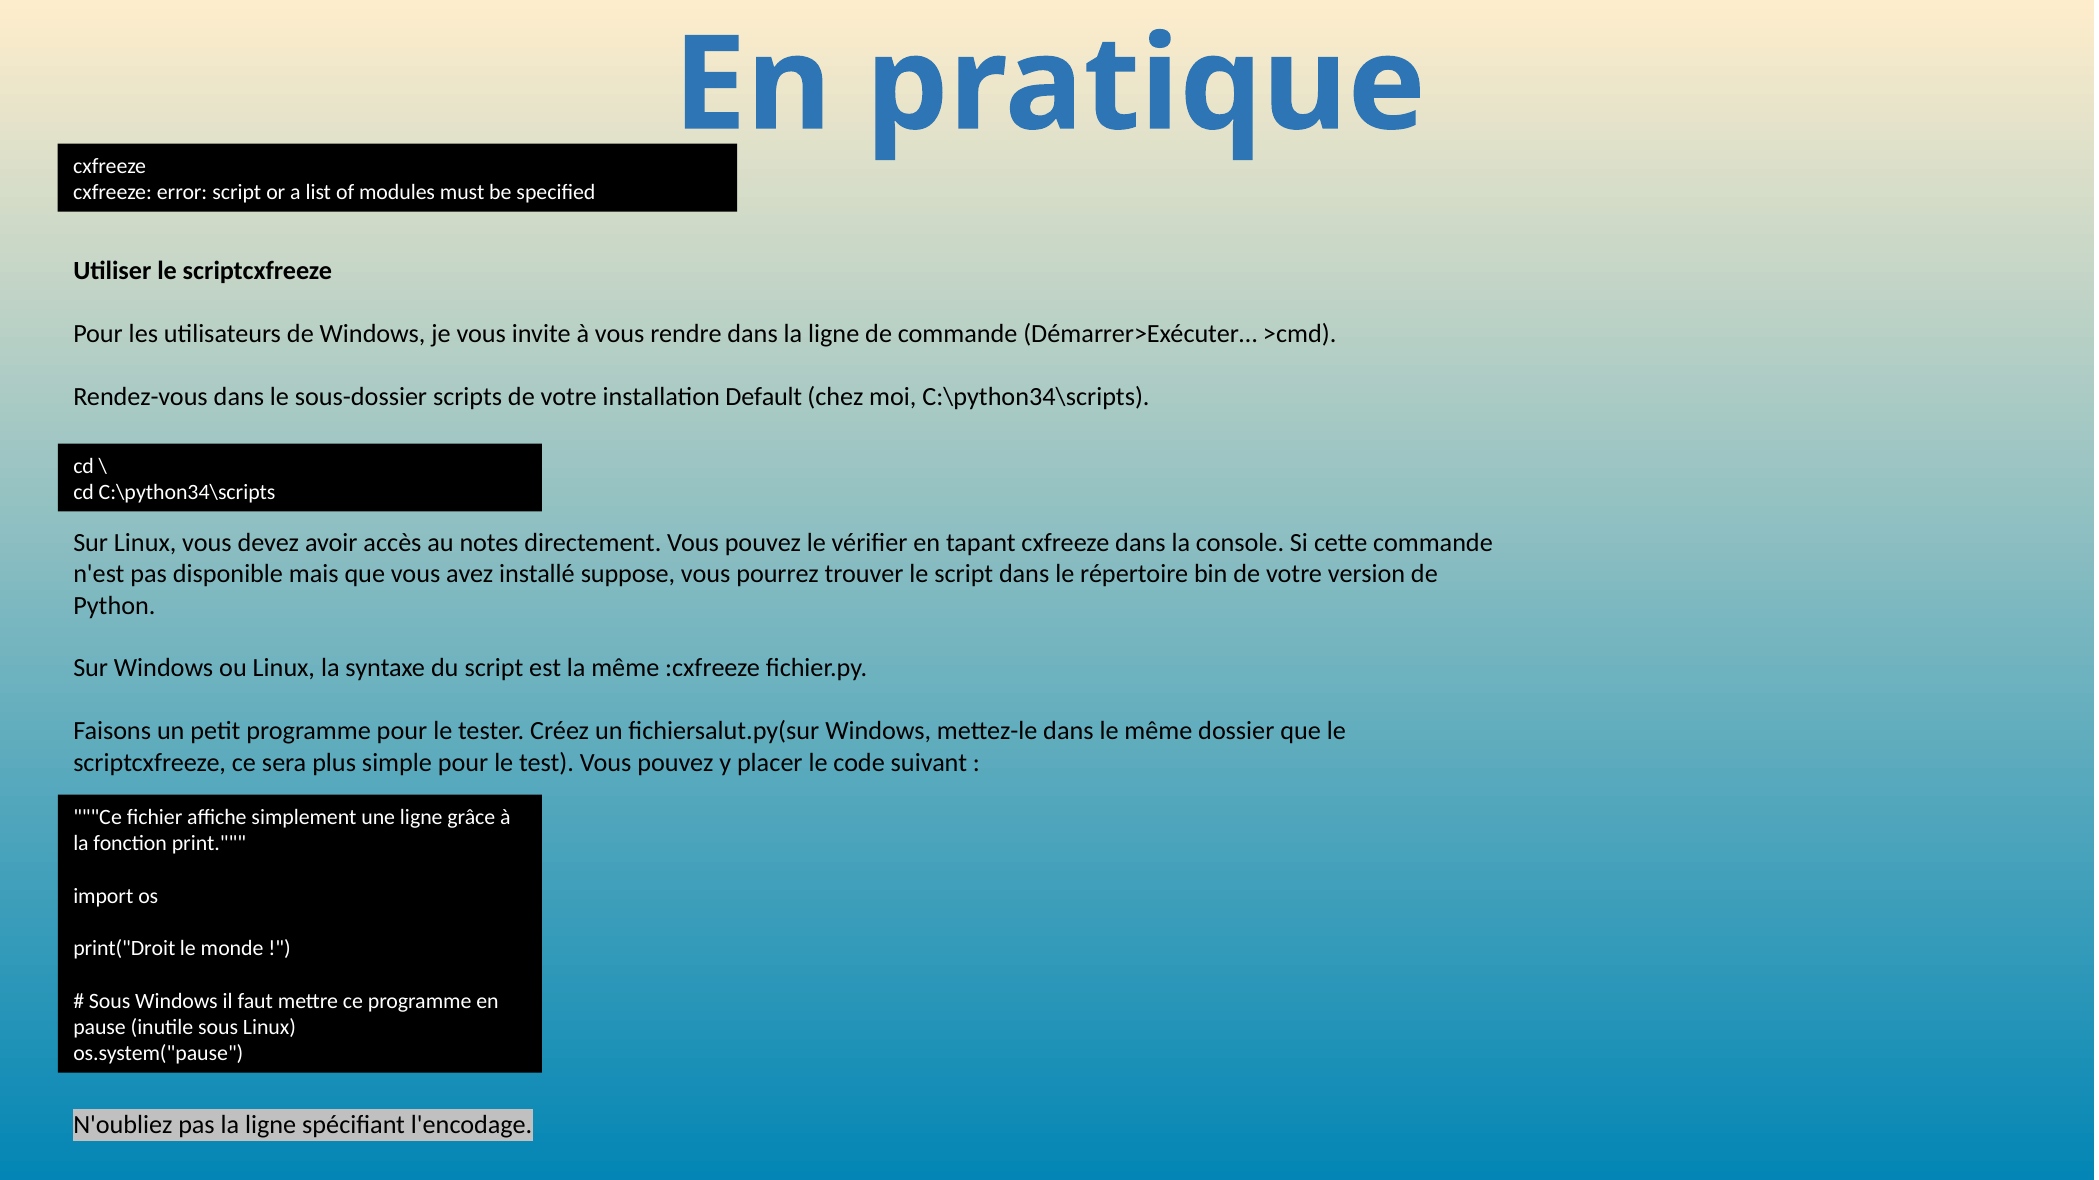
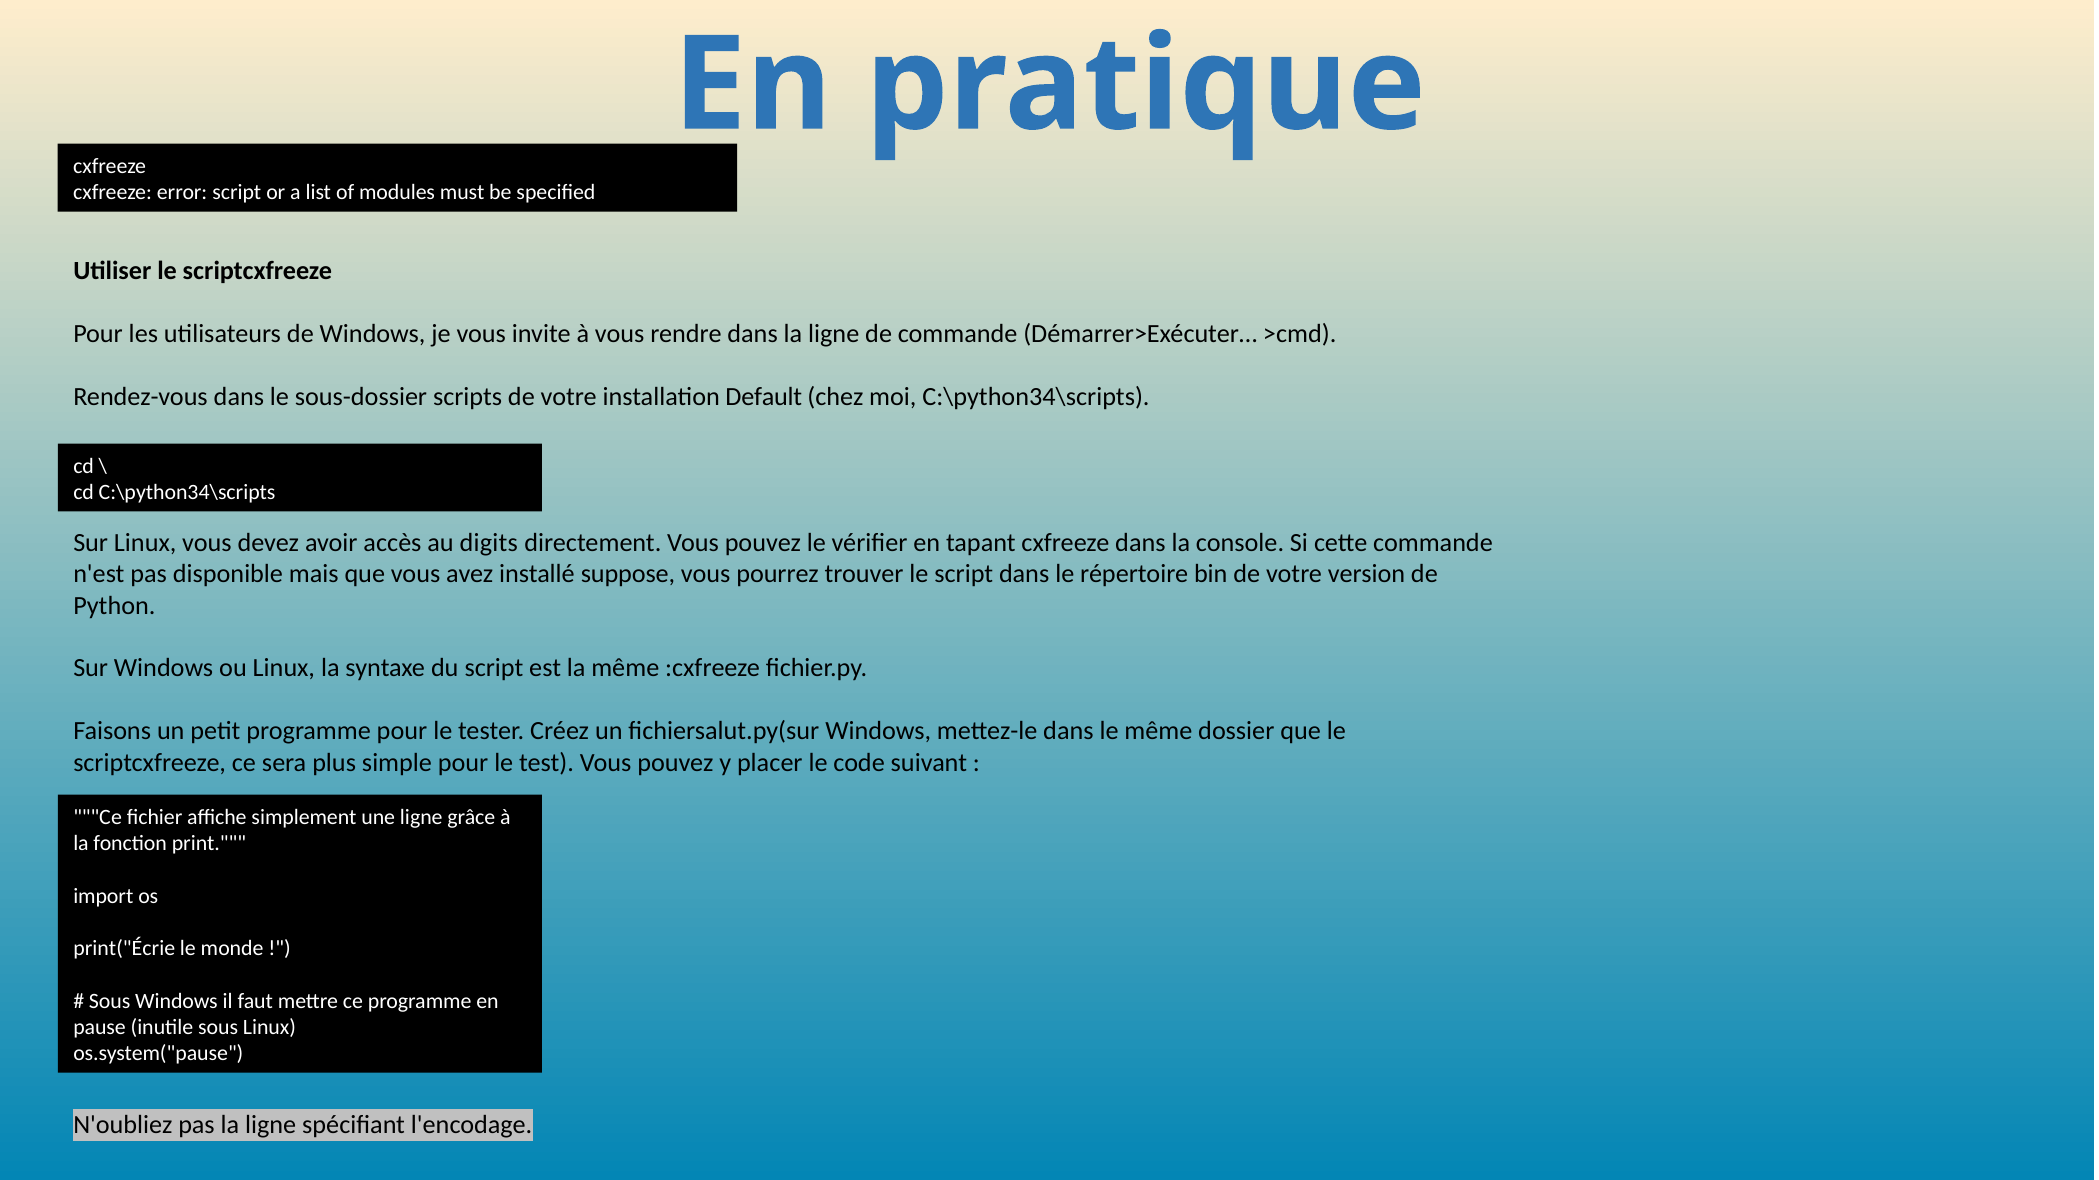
notes: notes -> digits
print("Droit: print("Droit -> print("Écrie
